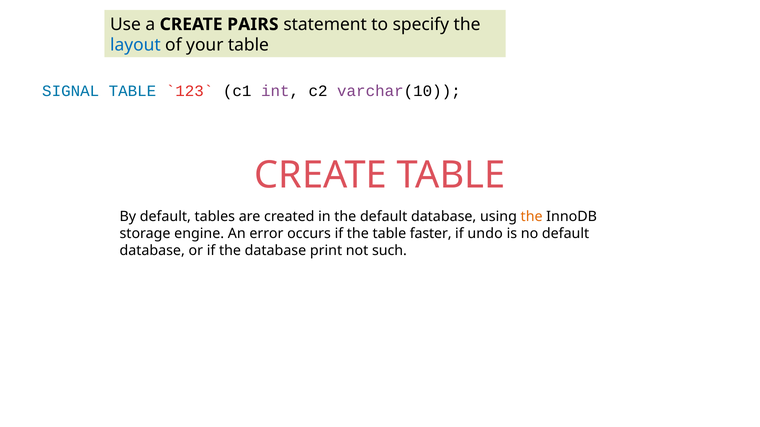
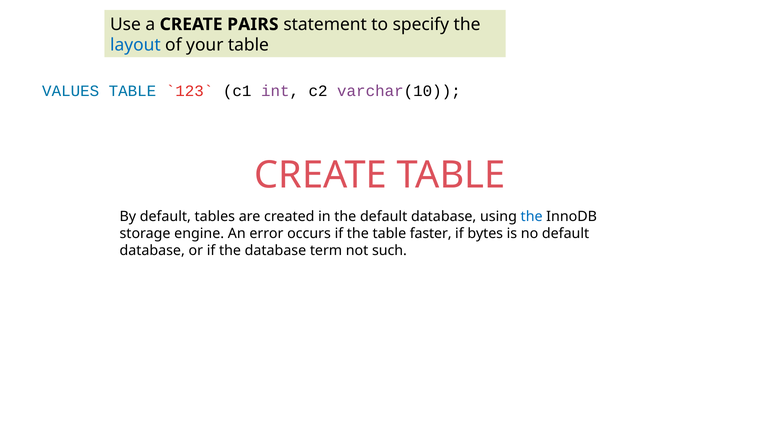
SIGNAL: SIGNAL -> VALUES
the at (532, 217) colour: orange -> blue
undo: undo -> bytes
print: print -> term
